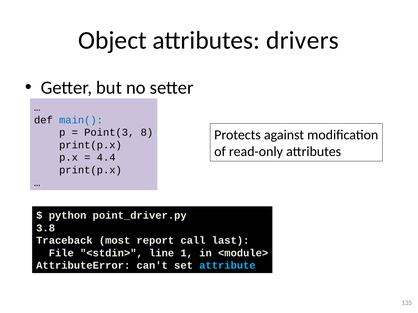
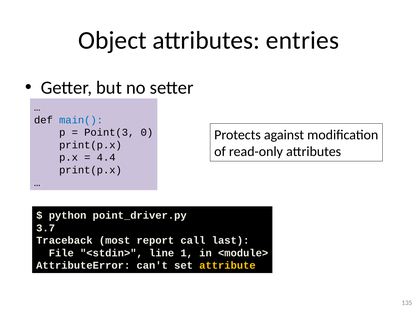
drivers: drivers -> entries
8: 8 -> 0
3.8: 3.8 -> 3.7
attribute colour: light blue -> yellow
